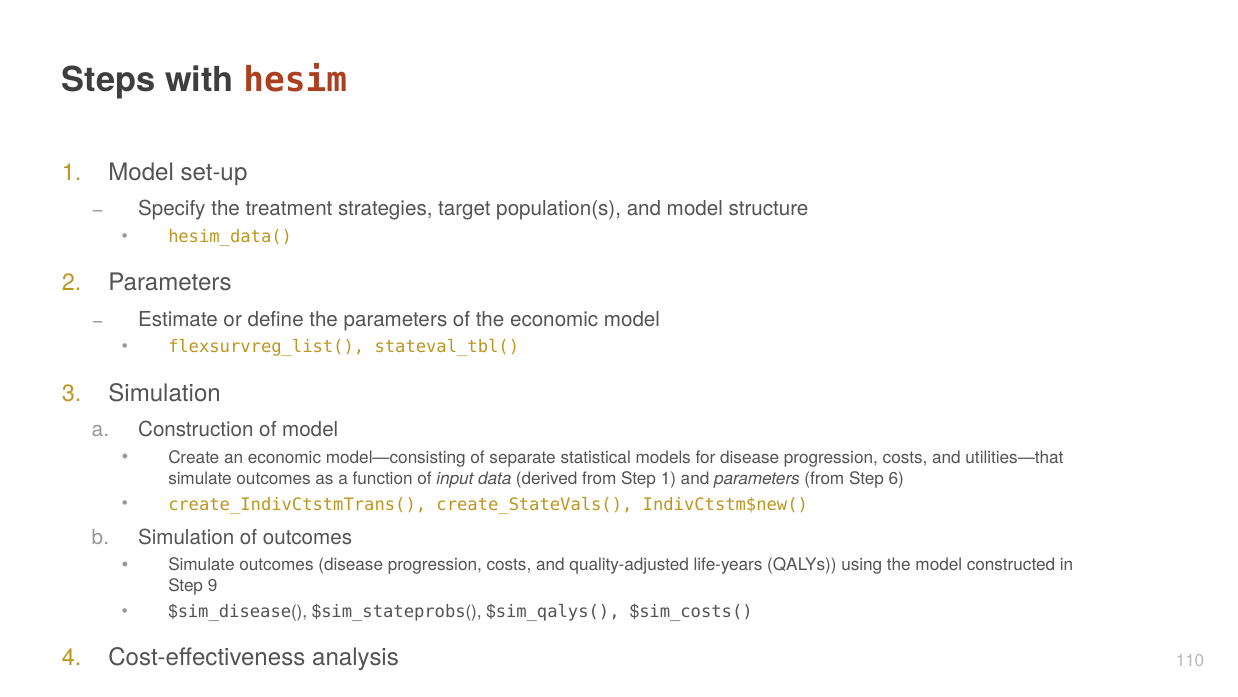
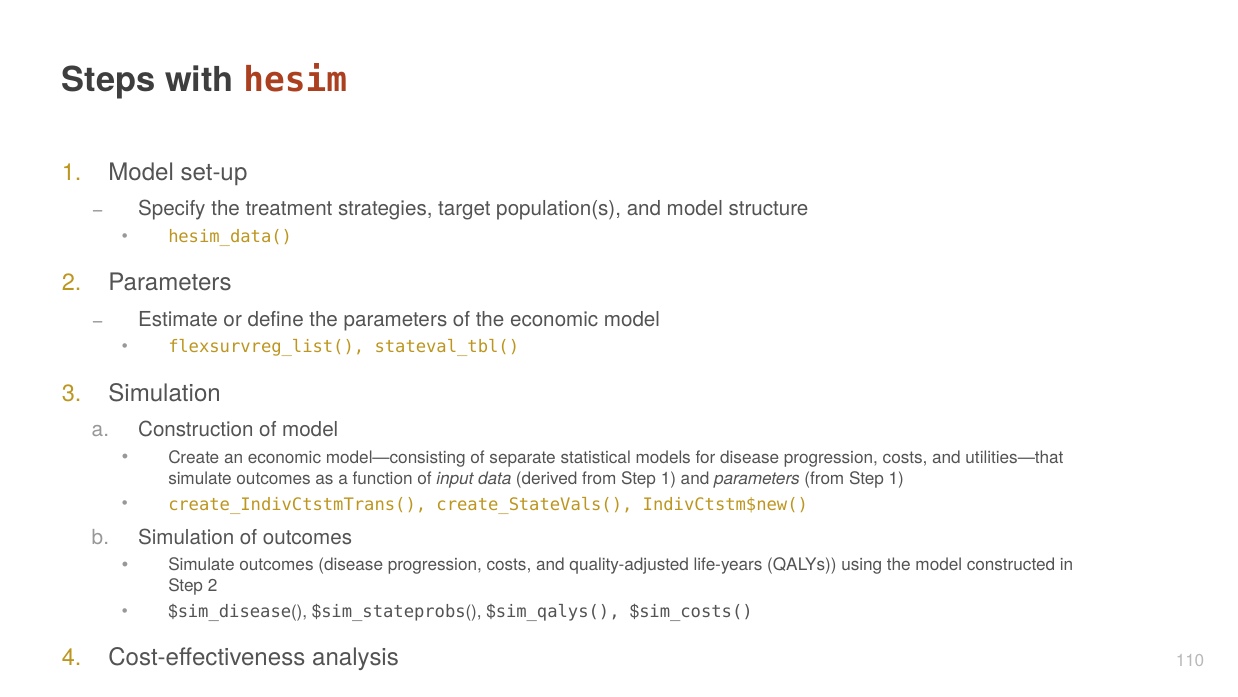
parameters from Step 6: 6 -> 1
Step 9: 9 -> 2
